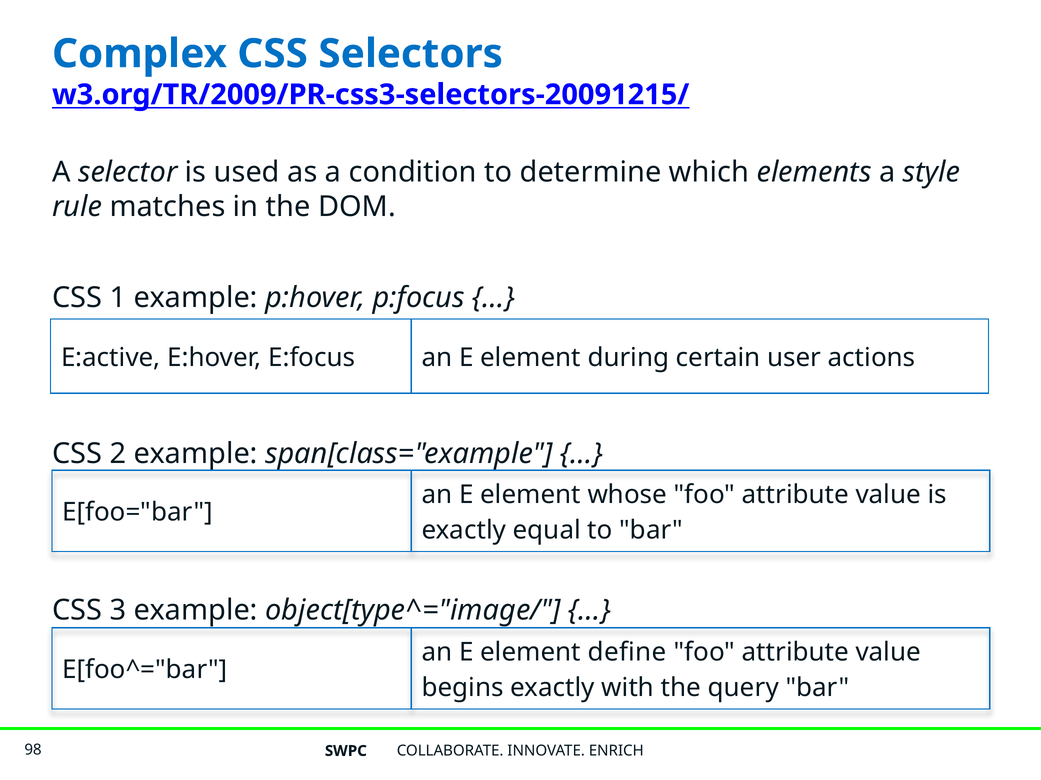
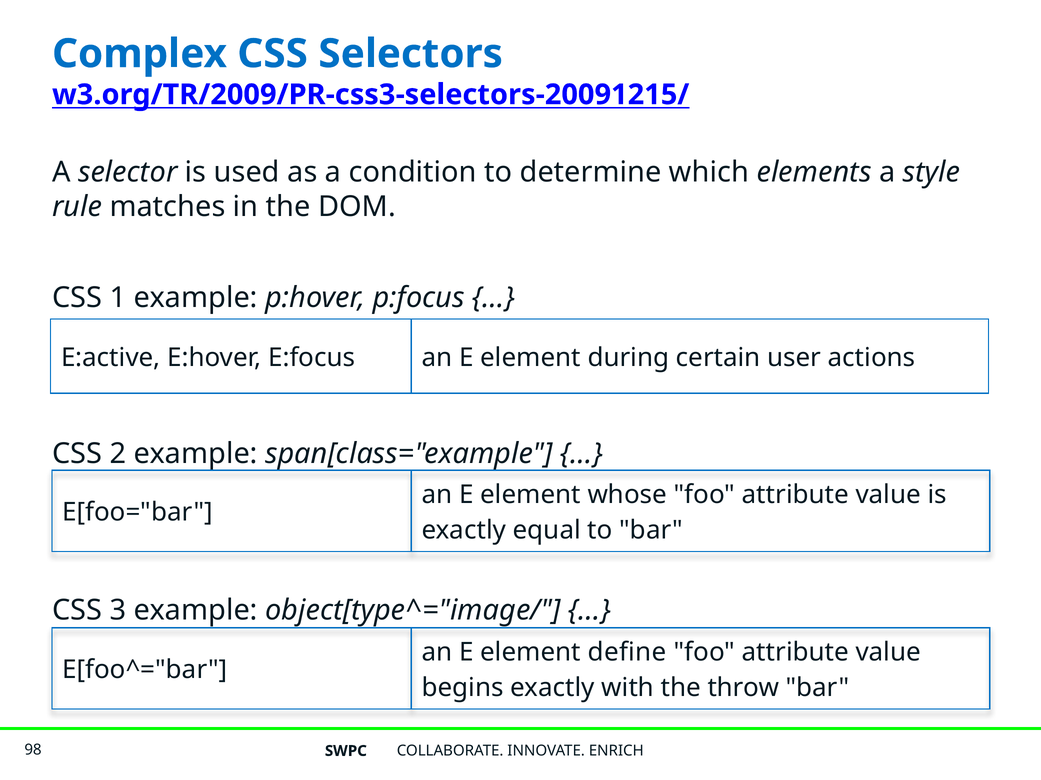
query: query -> throw
